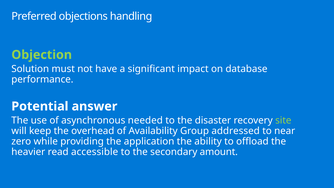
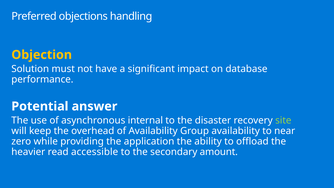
Objection colour: light green -> yellow
needed: needed -> internal
Group addressed: addressed -> availability
